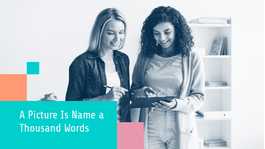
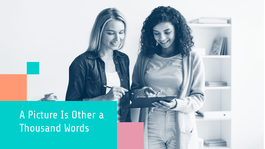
Name: Name -> Other
